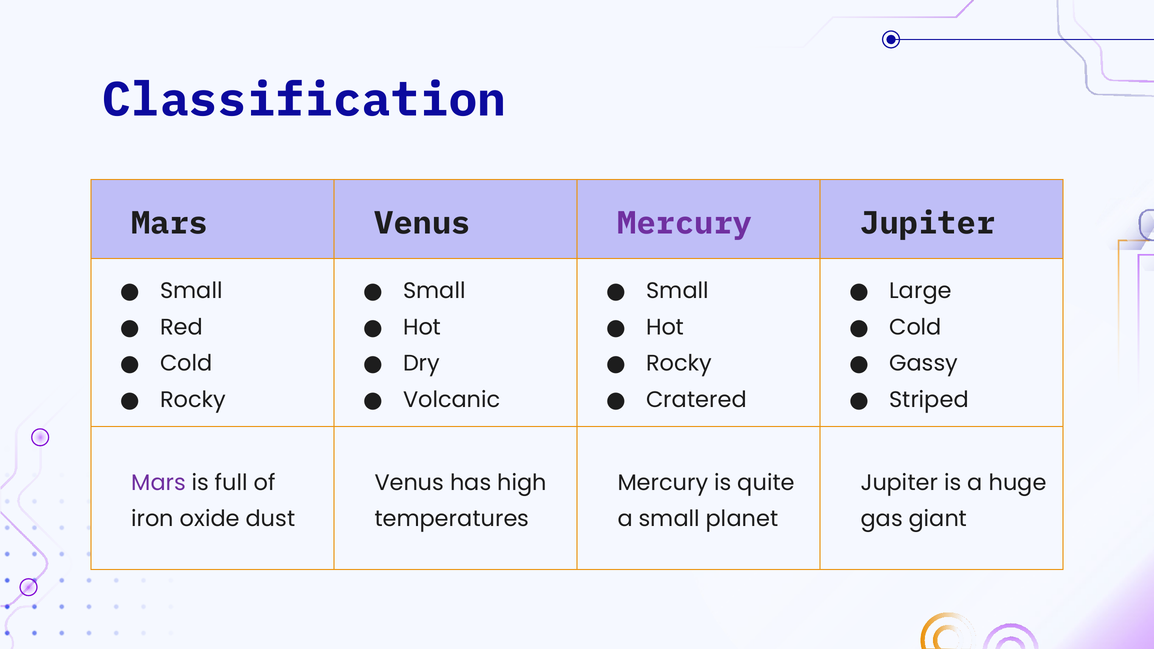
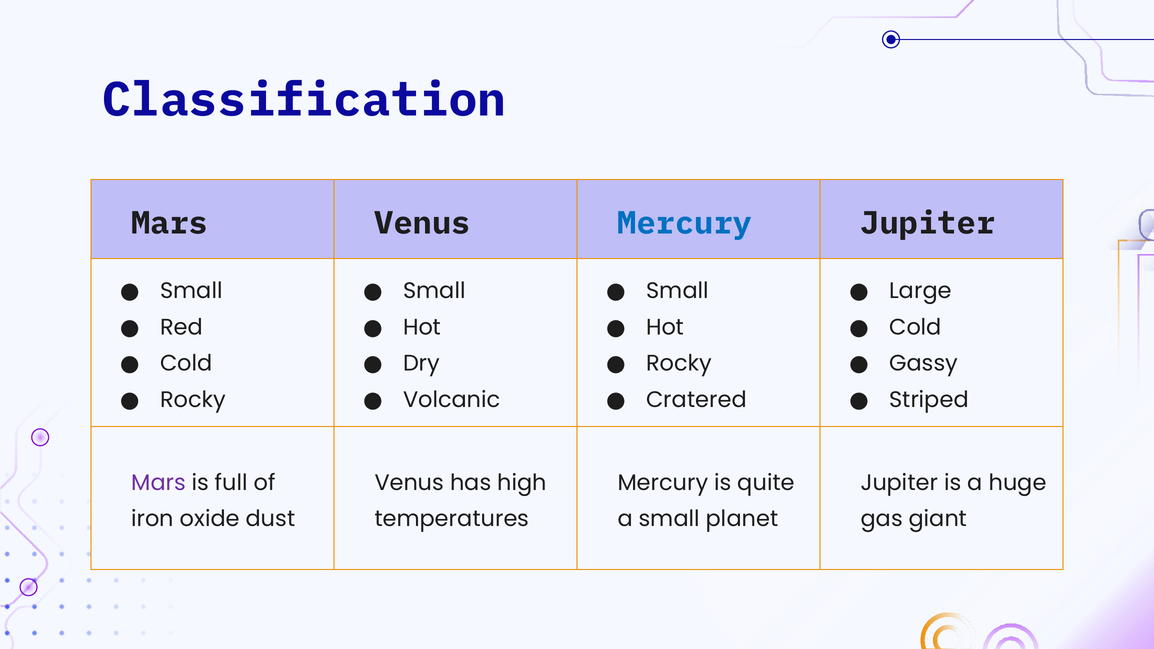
Mercury at (685, 223) colour: purple -> blue
